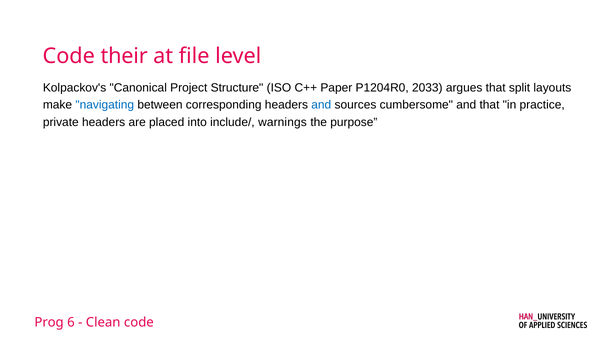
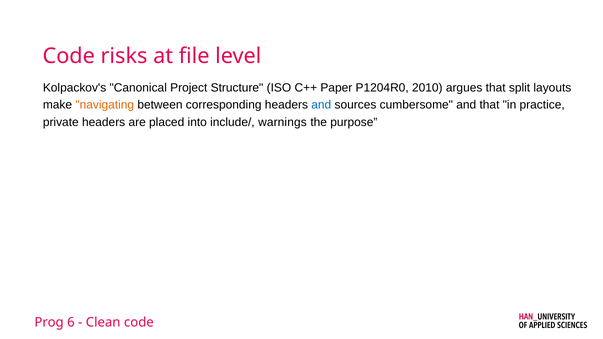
their: their -> risks
2033: 2033 -> 2010
navigating colour: blue -> orange
